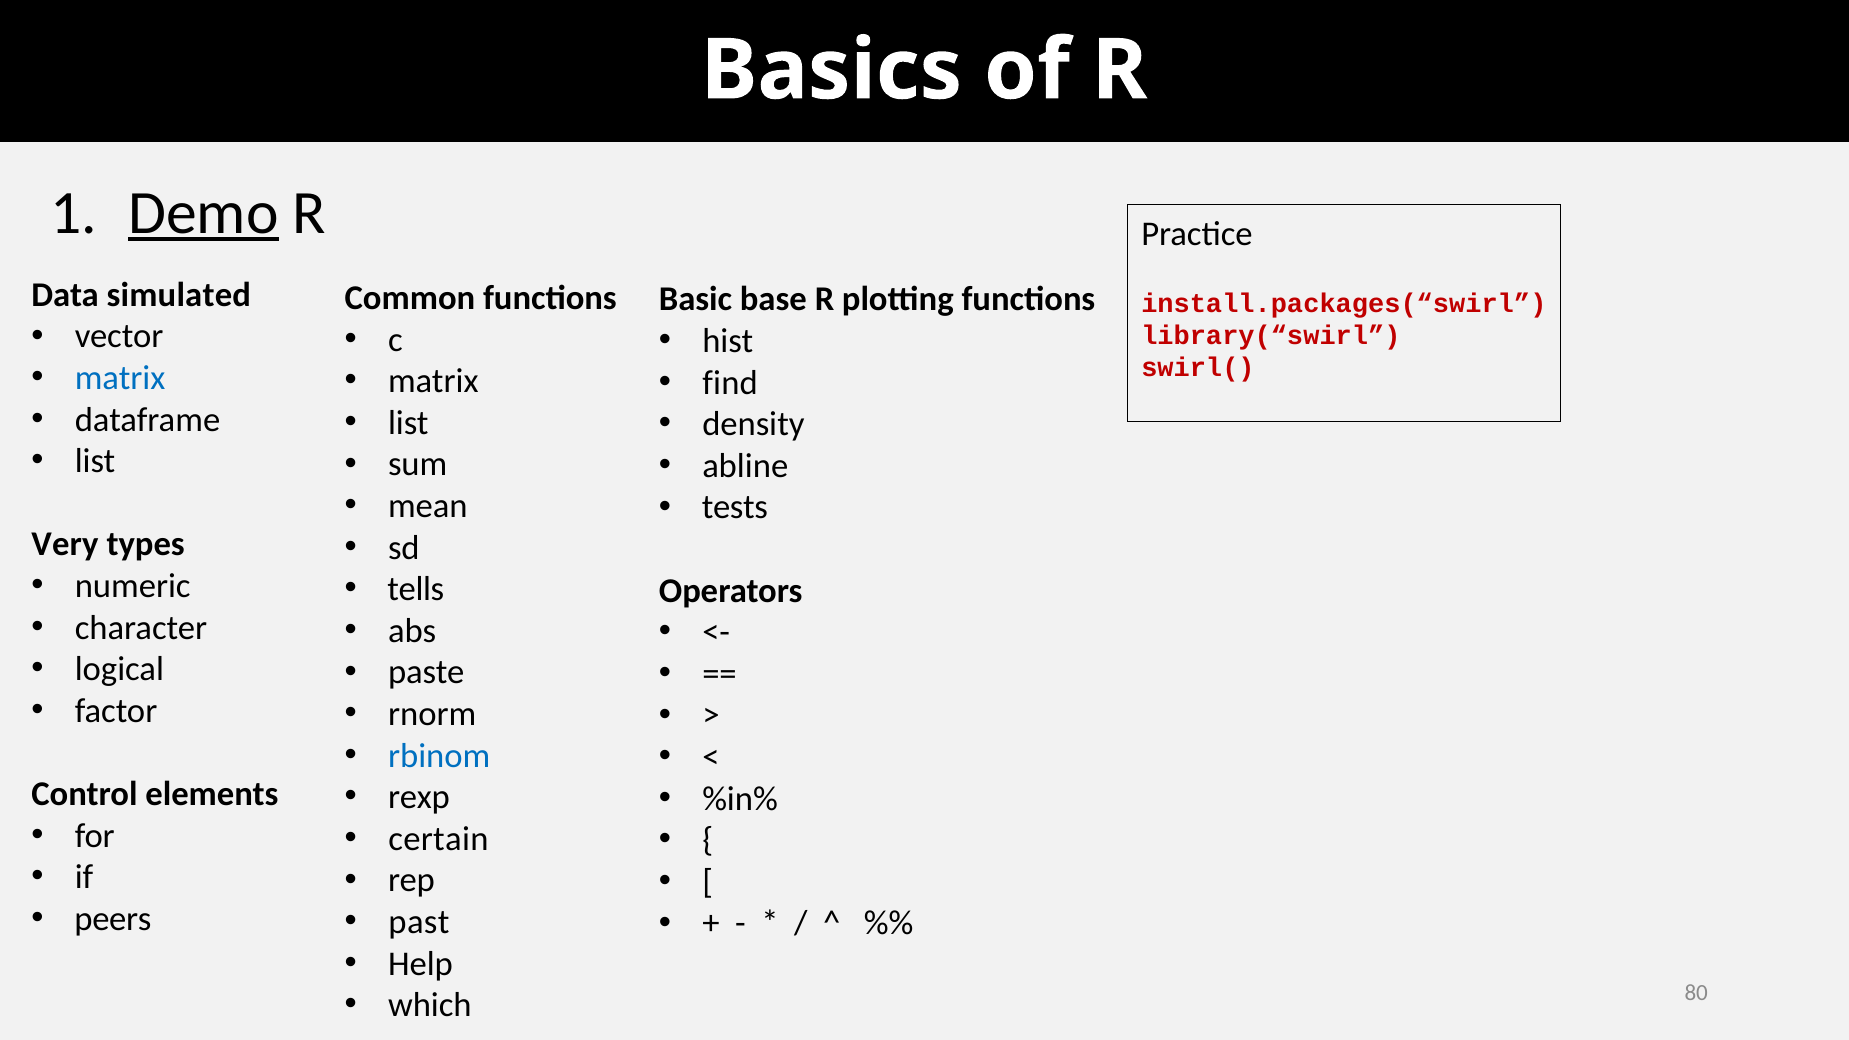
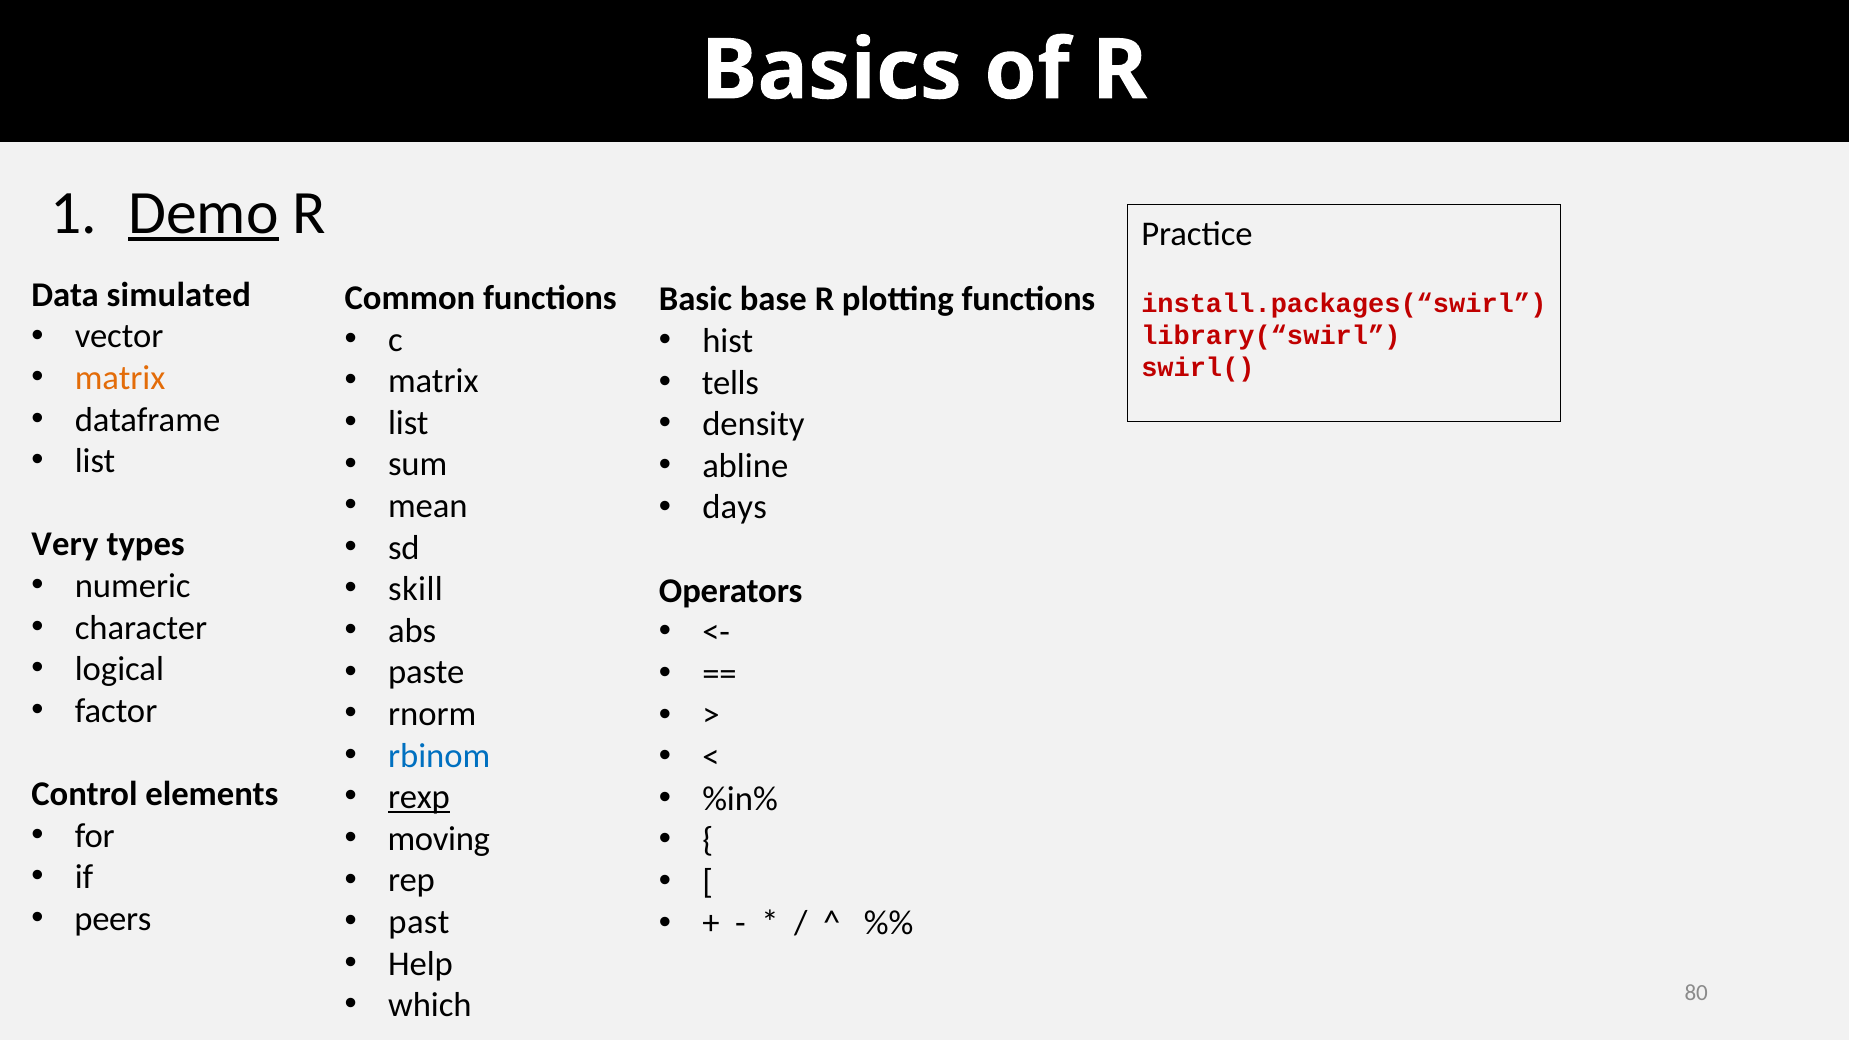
matrix at (120, 378) colour: blue -> orange
find: find -> tells
tests: tests -> days
tells: tells -> skill
rexp underline: none -> present
certain: certain -> moving
